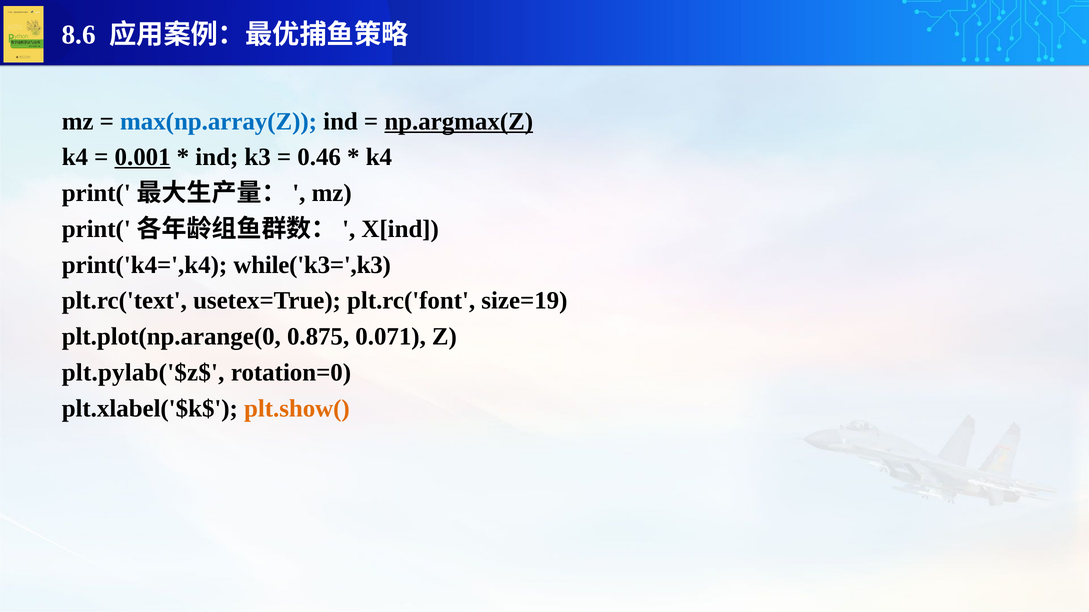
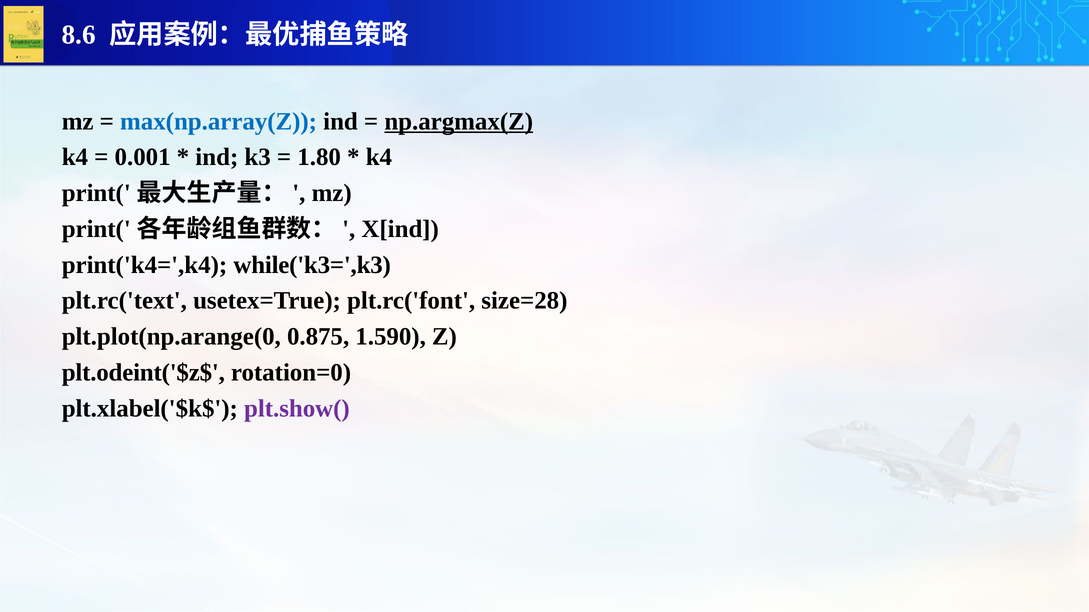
0.001 underline: present -> none
0.46: 0.46 -> 1.80
size=19: size=19 -> size=28
0.071: 0.071 -> 1.590
plt.pylab('$z$: plt.pylab('$z$ -> plt.odeint('$z$
plt.show( colour: orange -> purple
